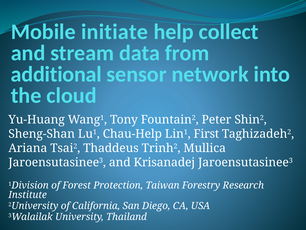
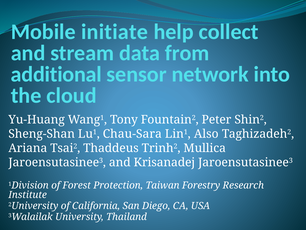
Chau-Help: Chau-Help -> Chau-Sara
First: First -> Also
